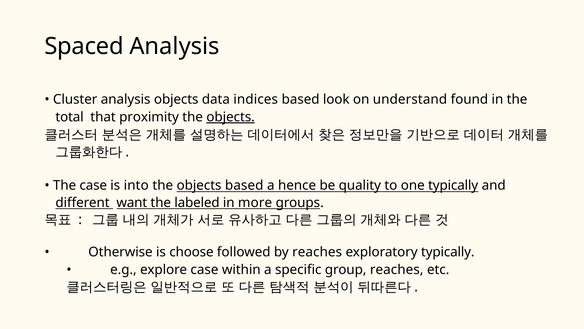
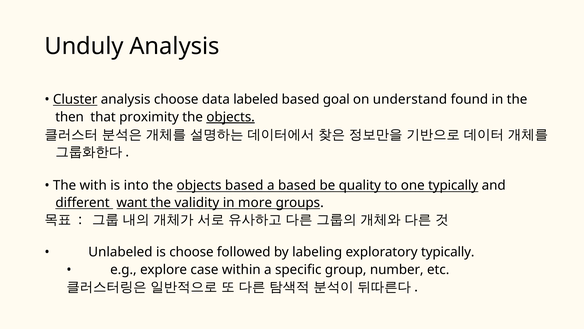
Spaced: Spaced -> Unduly
Cluster underline: none -> present
analysis objects: objects -> choose
indices: indices -> labeled
look: look -> goal
total: total -> then
The case: case -> with
a hence: hence -> based
labeled: labeled -> validity
Otherwise: Otherwise -> Unlabeled
by reaches: reaches -> labeling
group reaches: reaches -> number
